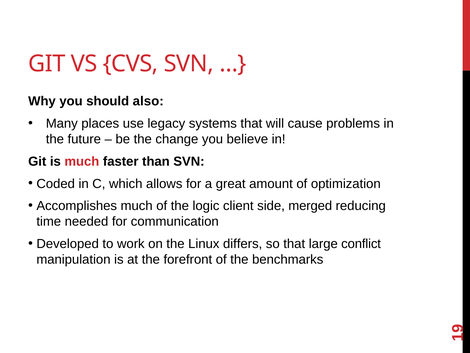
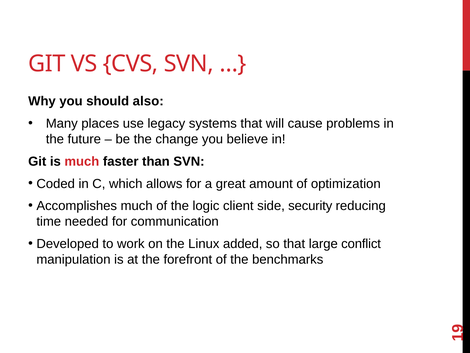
merged: merged -> security
differs: differs -> added
